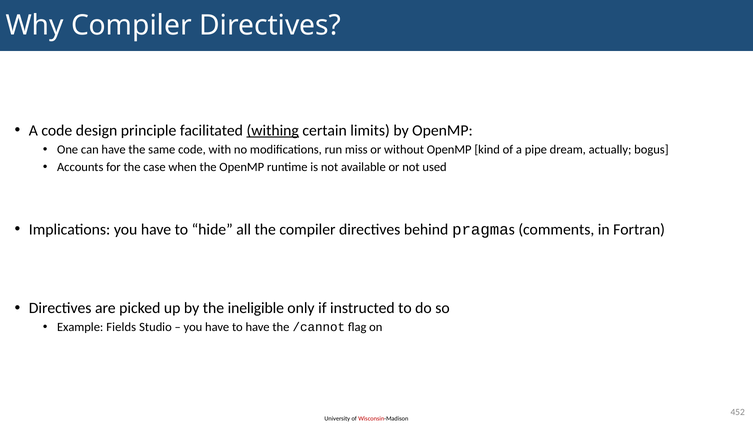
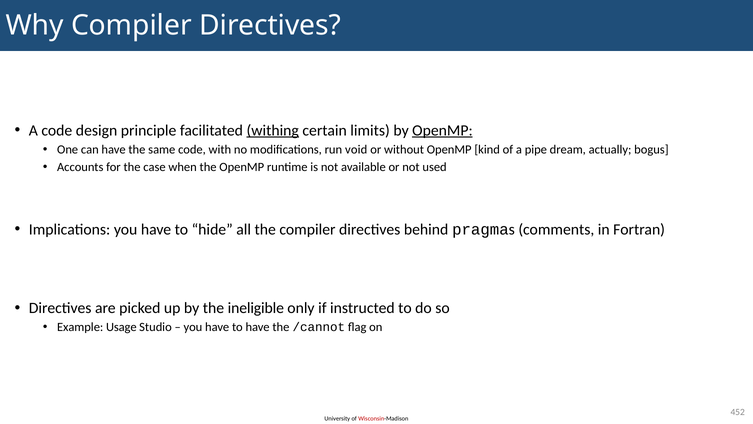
OpenMP at (442, 130) underline: none -> present
miss: miss -> void
Fields: Fields -> Usage
